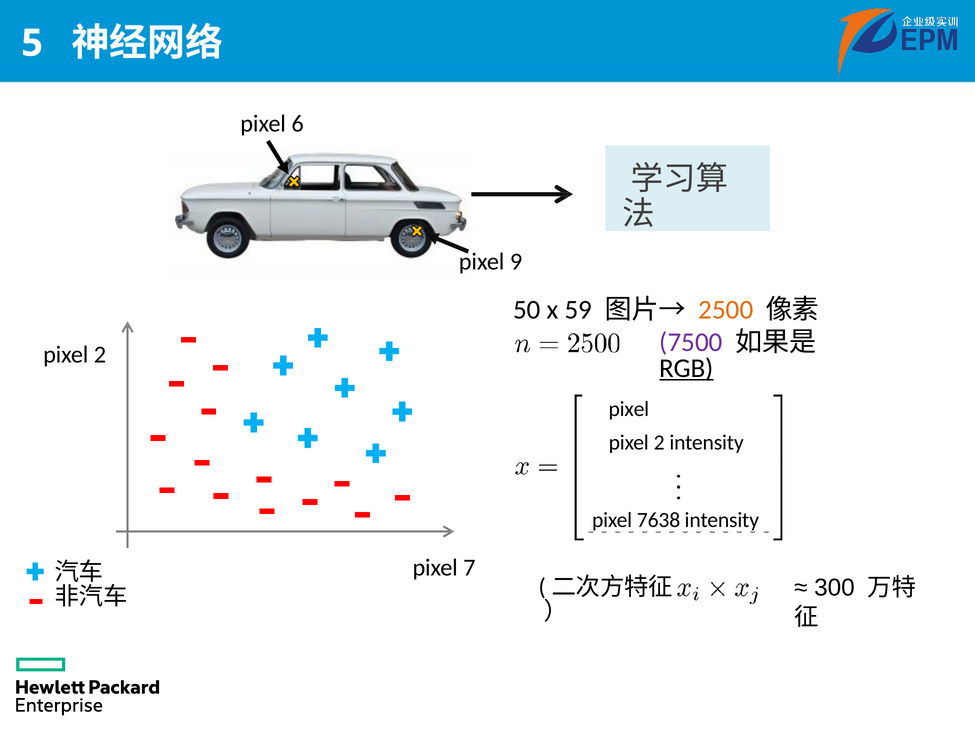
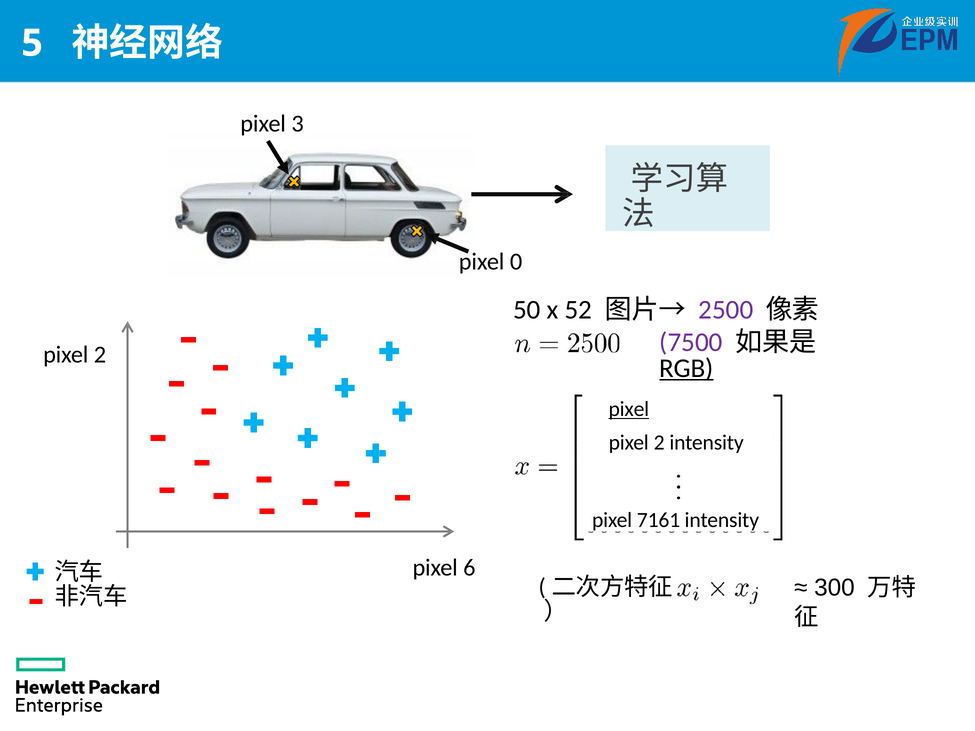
6: 6 -> 3
9: 9 -> 0
59: 59 -> 52
2500 colour: orange -> purple
pixel at (629, 409) underline: none -> present
7638: 7638 -> 7161
7: 7 -> 6
